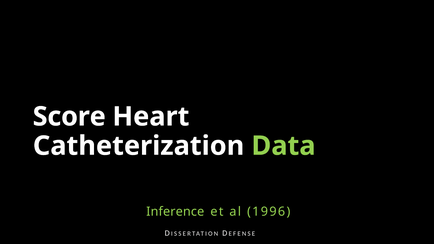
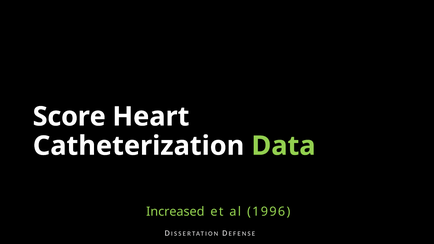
Inference: Inference -> Increased
